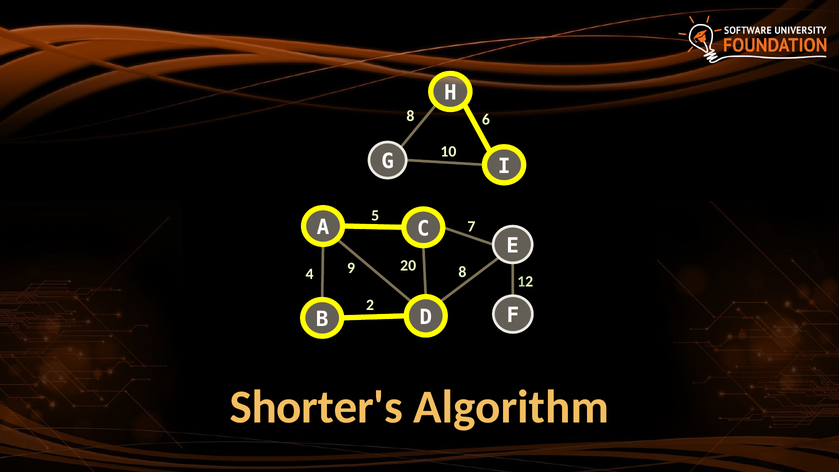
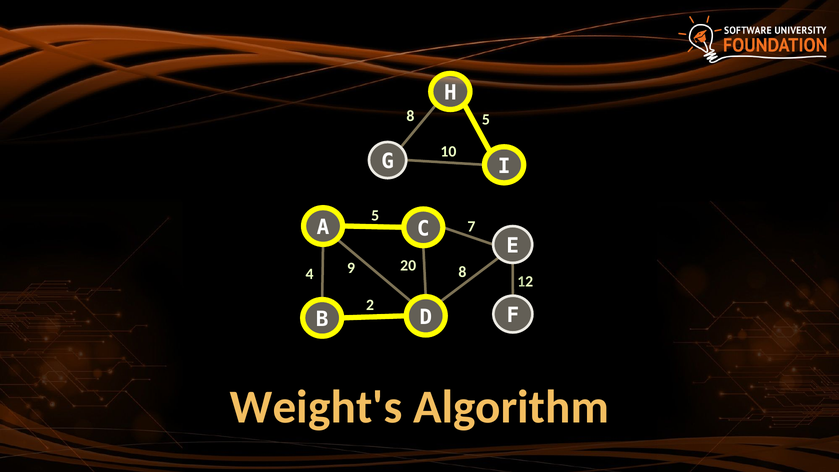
8 6: 6 -> 5
Shorter's: Shorter's -> Weight's
